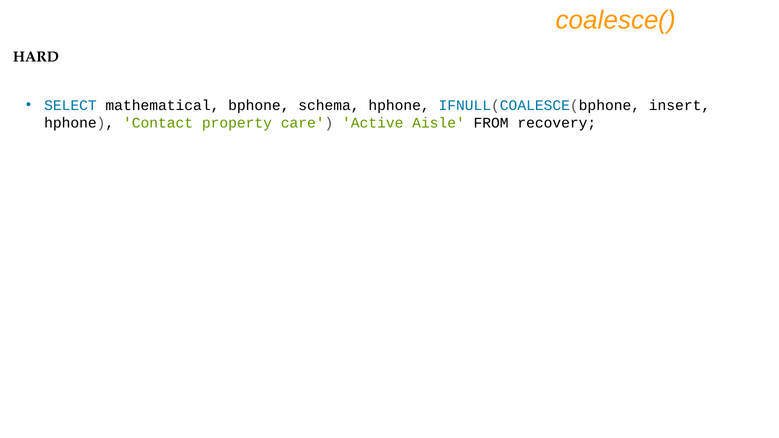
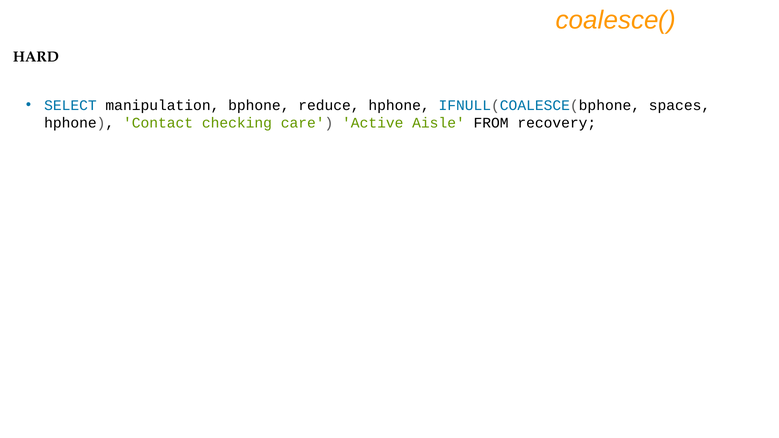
mathematical: mathematical -> manipulation
schema: schema -> reduce
insert: insert -> spaces
property: property -> checking
